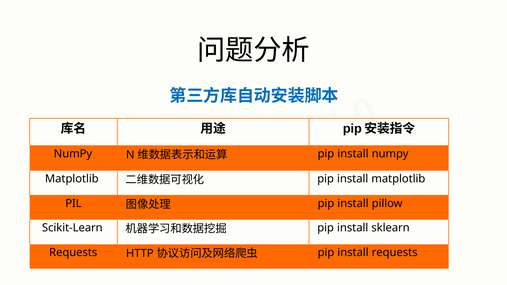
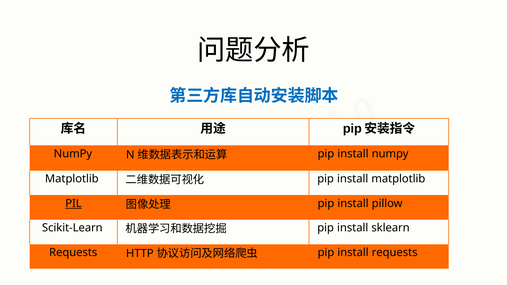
PIL underline: none -> present
